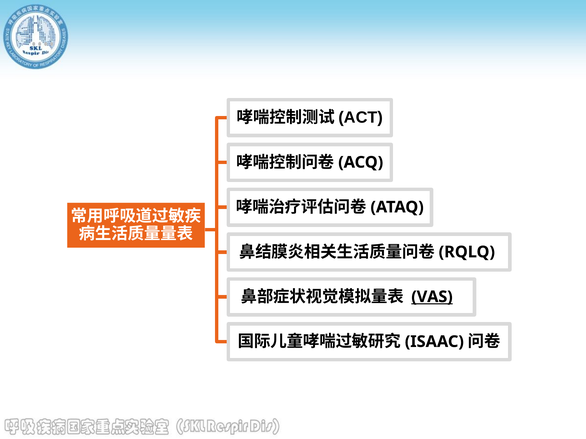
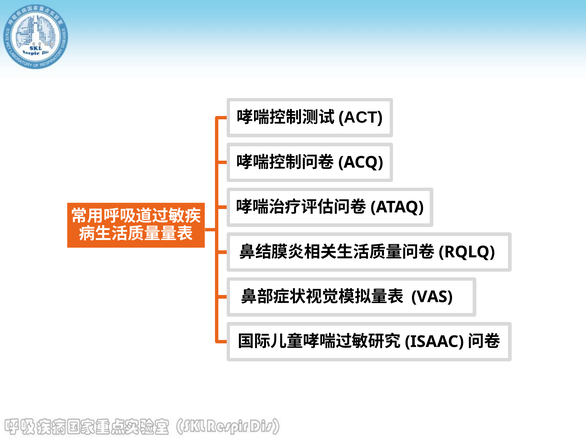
VAS underline: present -> none
